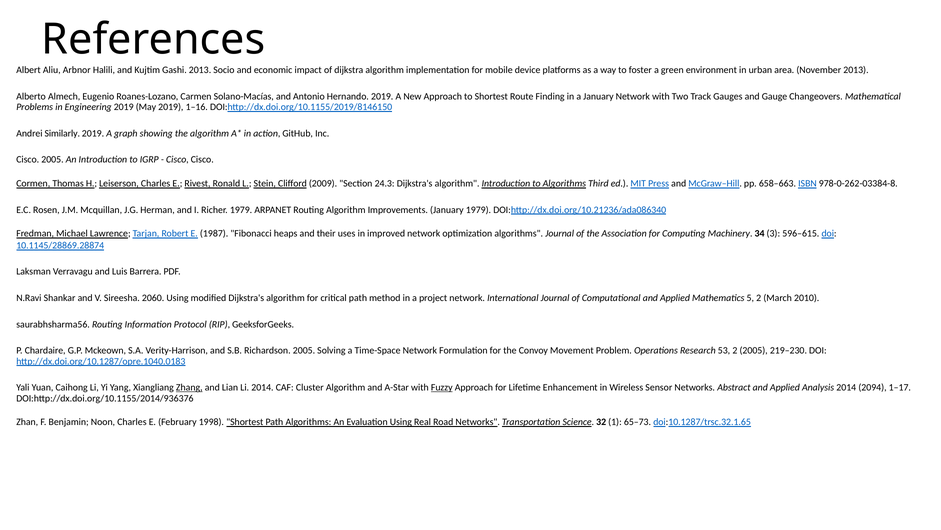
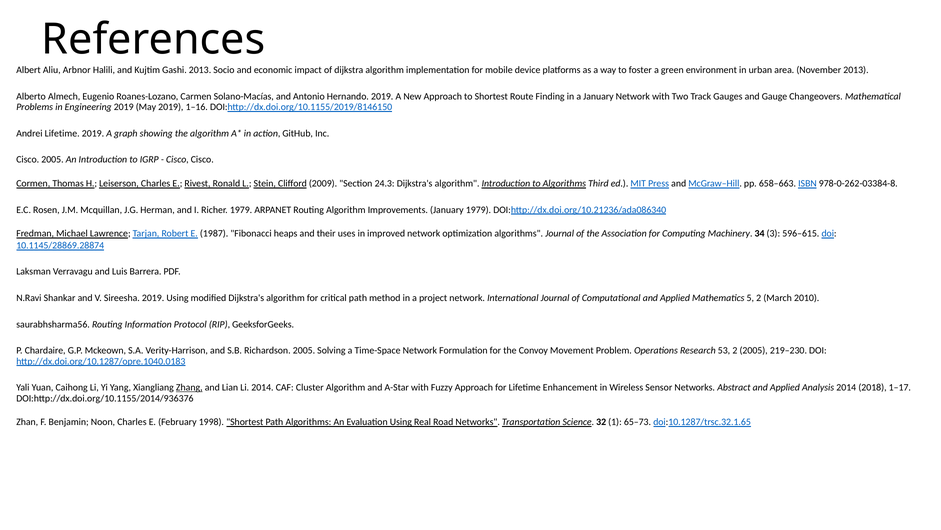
Andrei Similarly: Similarly -> Lifetime
Sireesha 2060: 2060 -> 2019
Fuzzy underline: present -> none
2094: 2094 -> 2018
